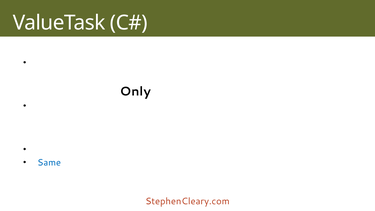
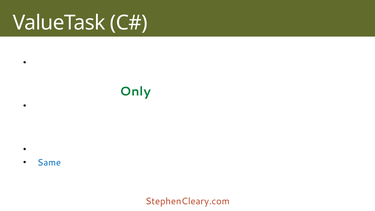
Only colour: black -> green
